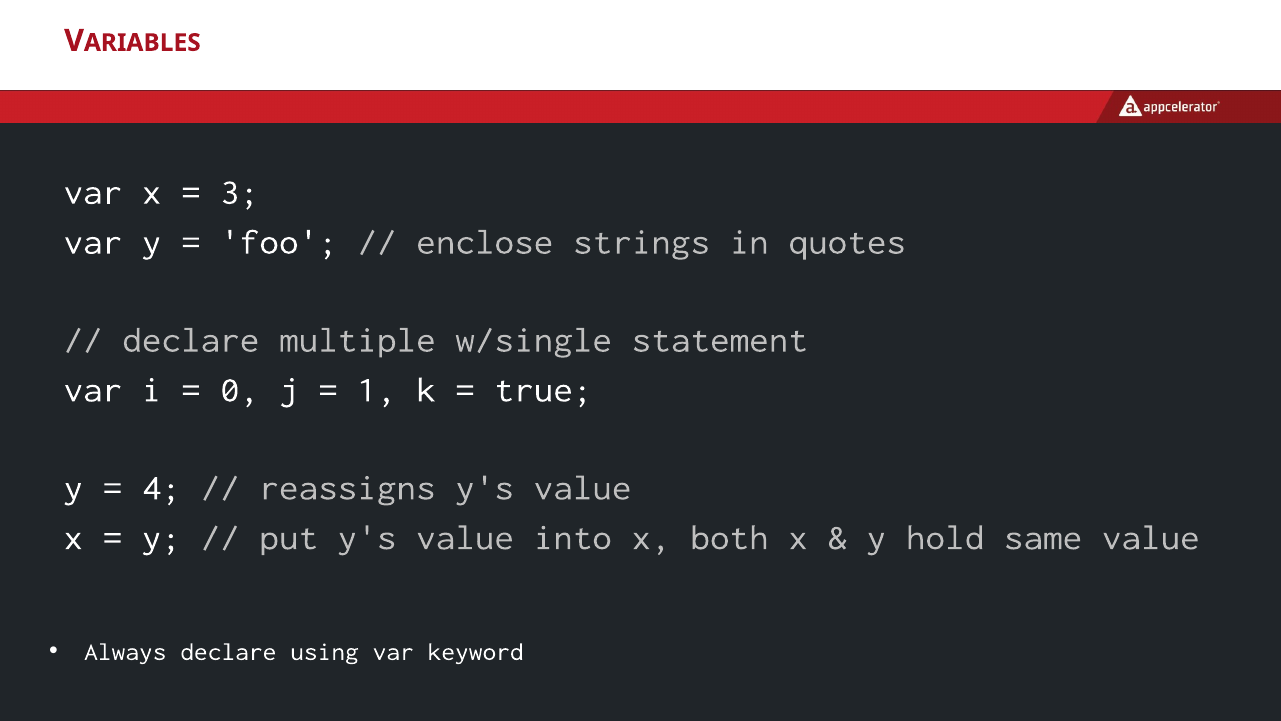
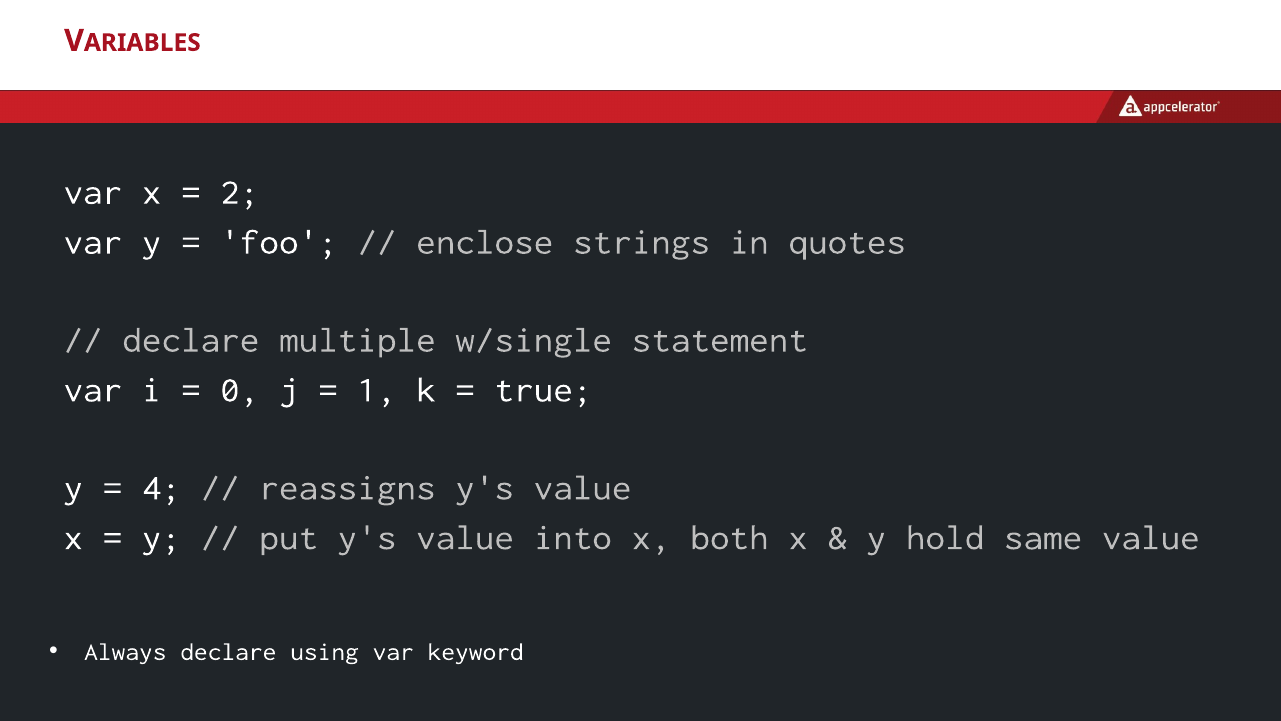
3: 3 -> 2
